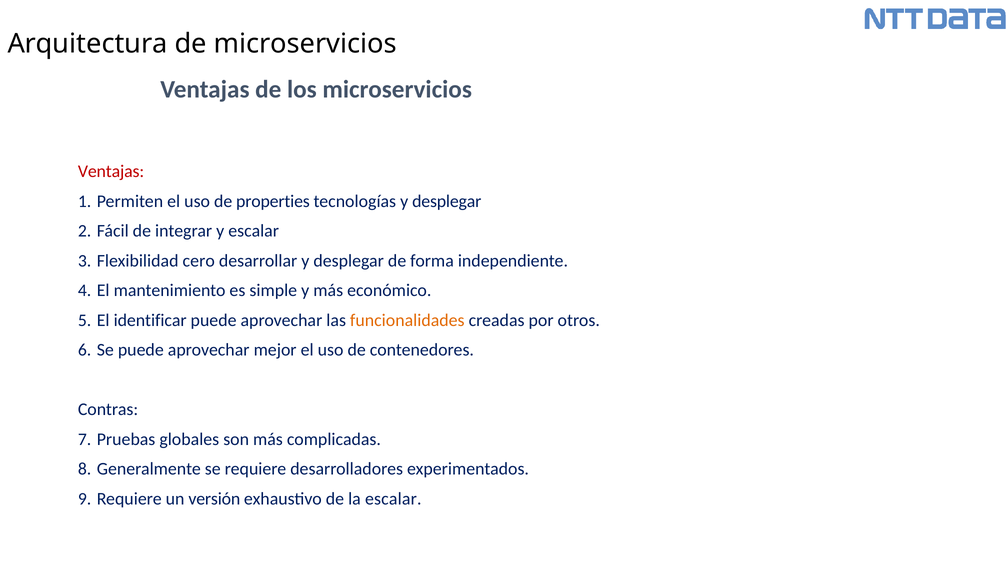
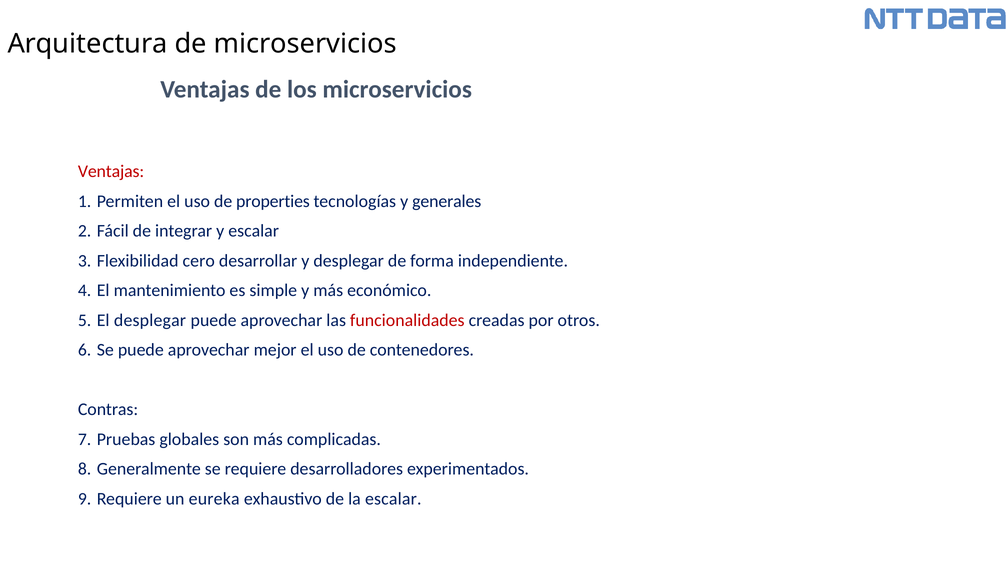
tecnologías y desplegar: desplegar -> generales
El identificar: identificar -> desplegar
funcionalidades colour: orange -> red
versión: versión -> eureka
